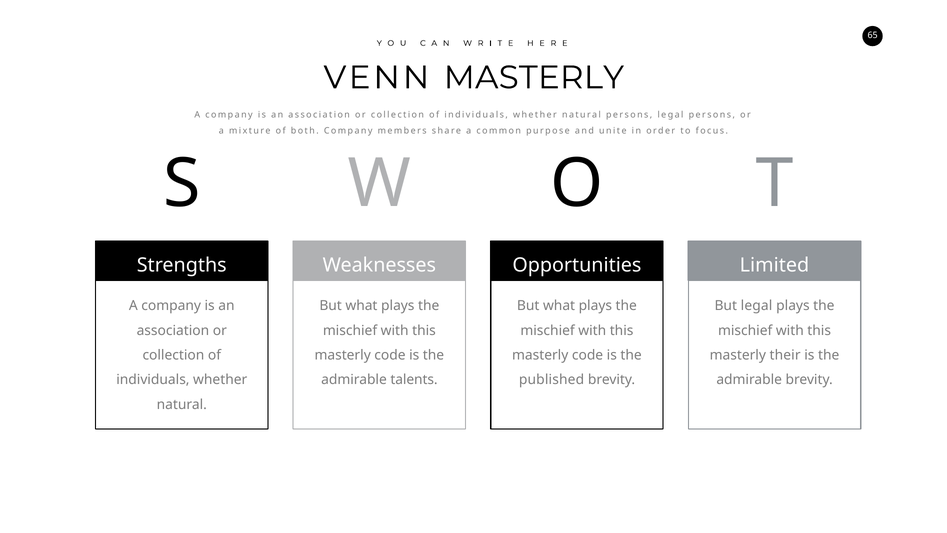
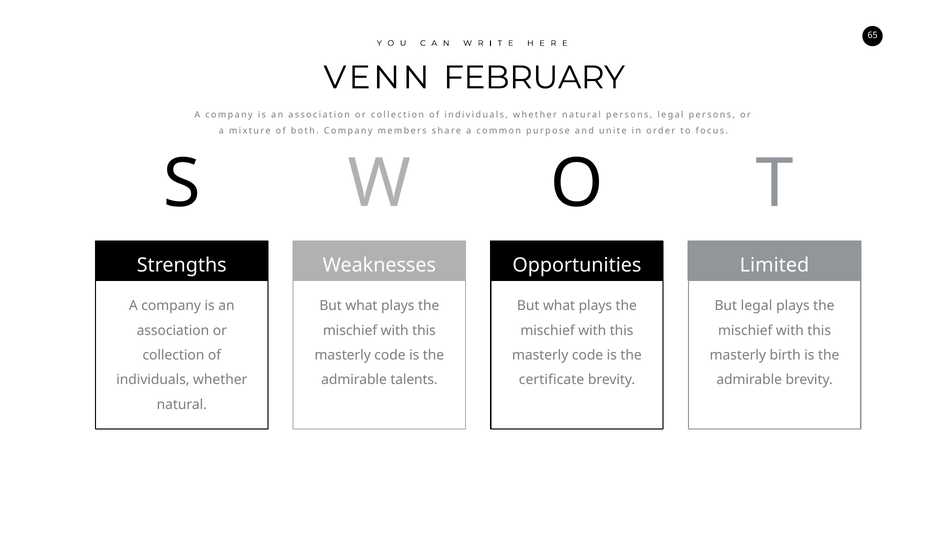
VENN MASTERLY: MASTERLY -> FEBRUARY
their: their -> birth
published: published -> certificate
